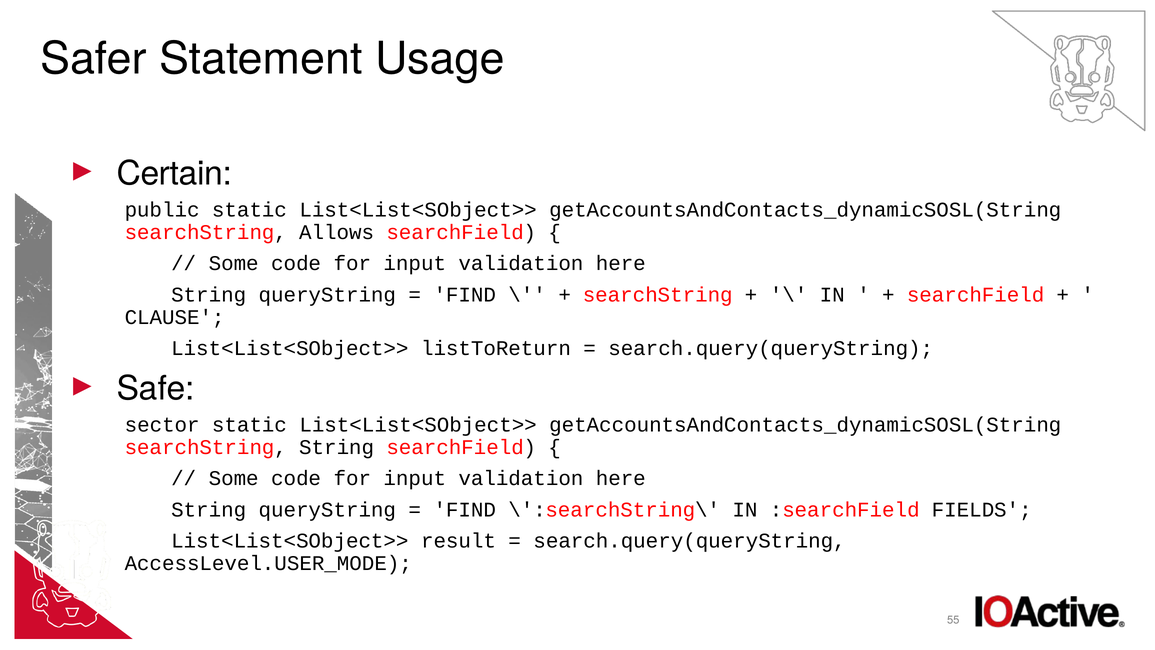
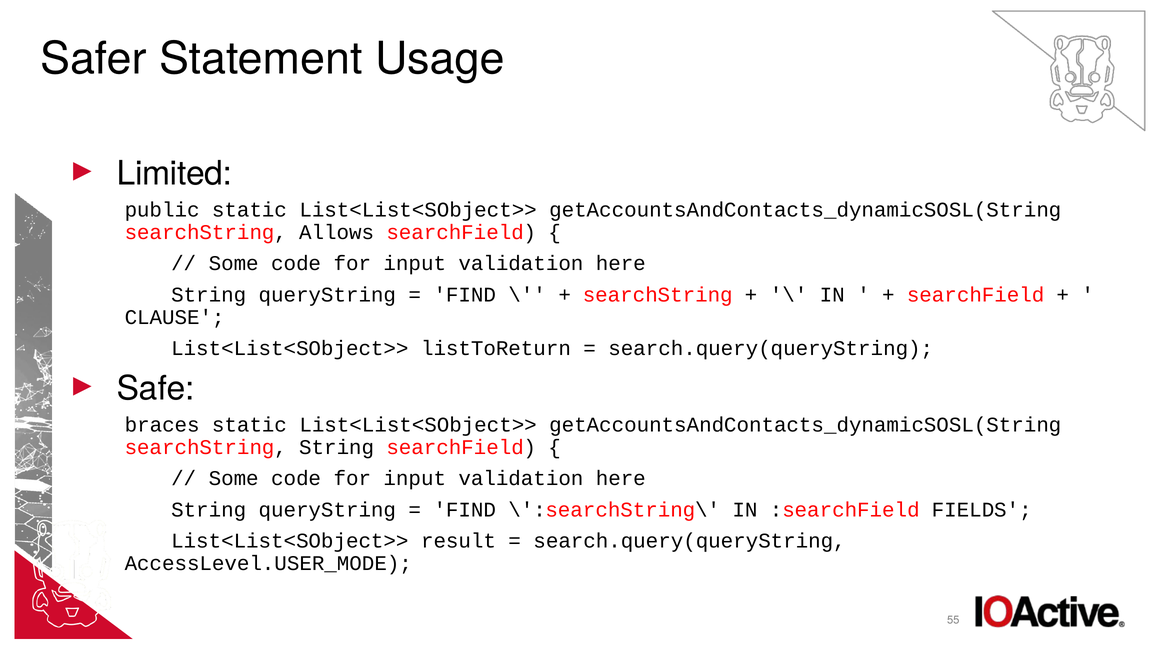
Certain: Certain -> Limited
sector: sector -> braces
